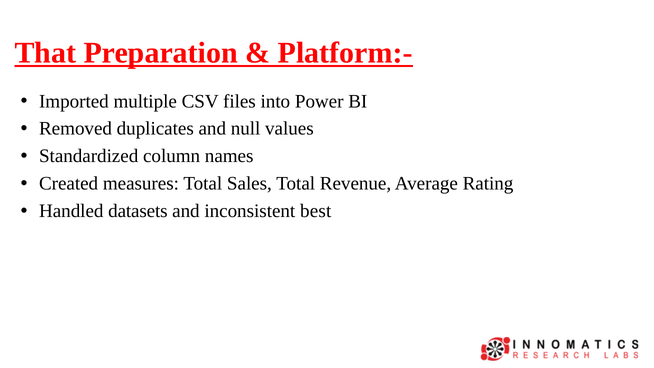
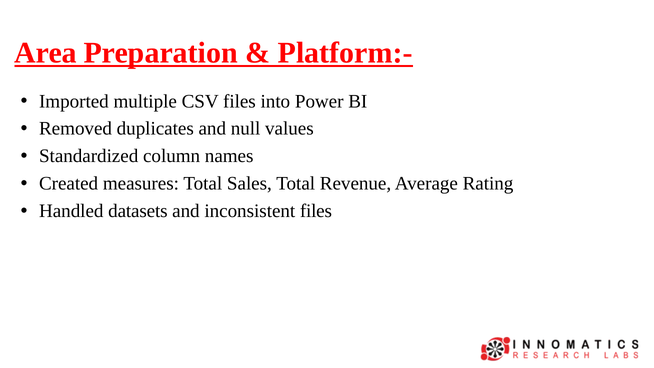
That: That -> Area
inconsistent best: best -> files
